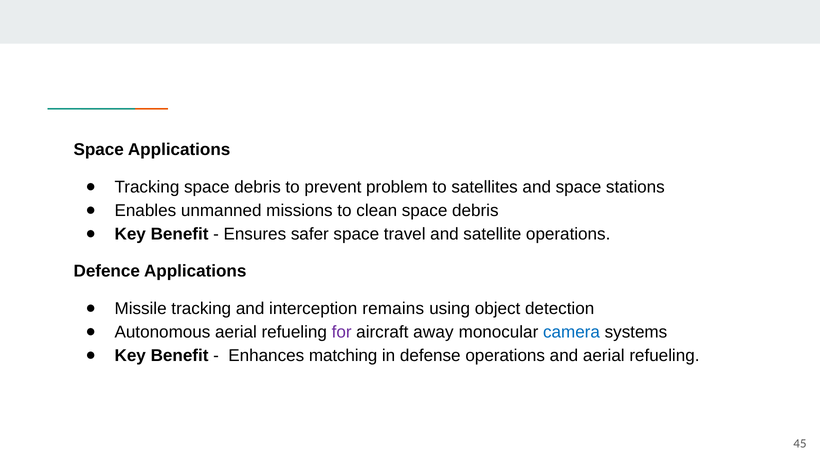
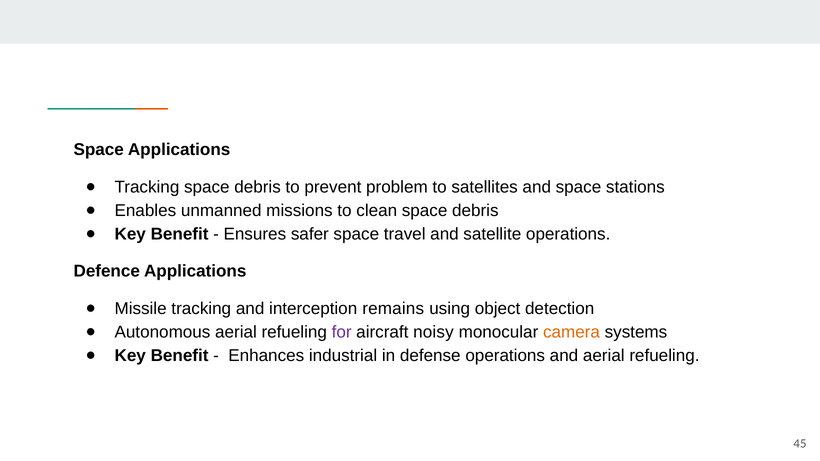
away: away -> noisy
camera colour: blue -> orange
matching: matching -> industrial
